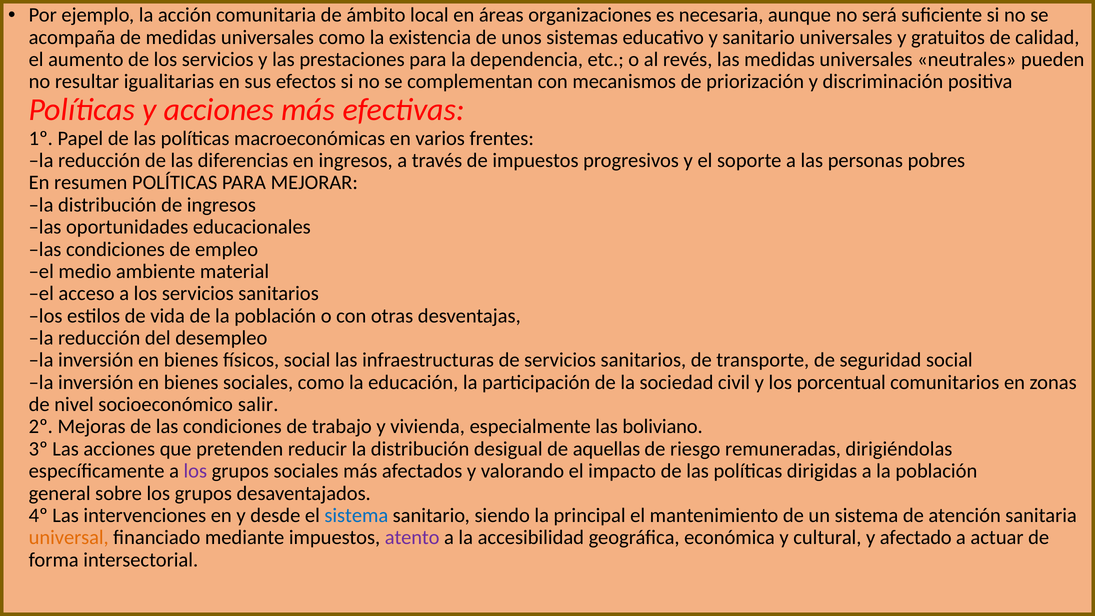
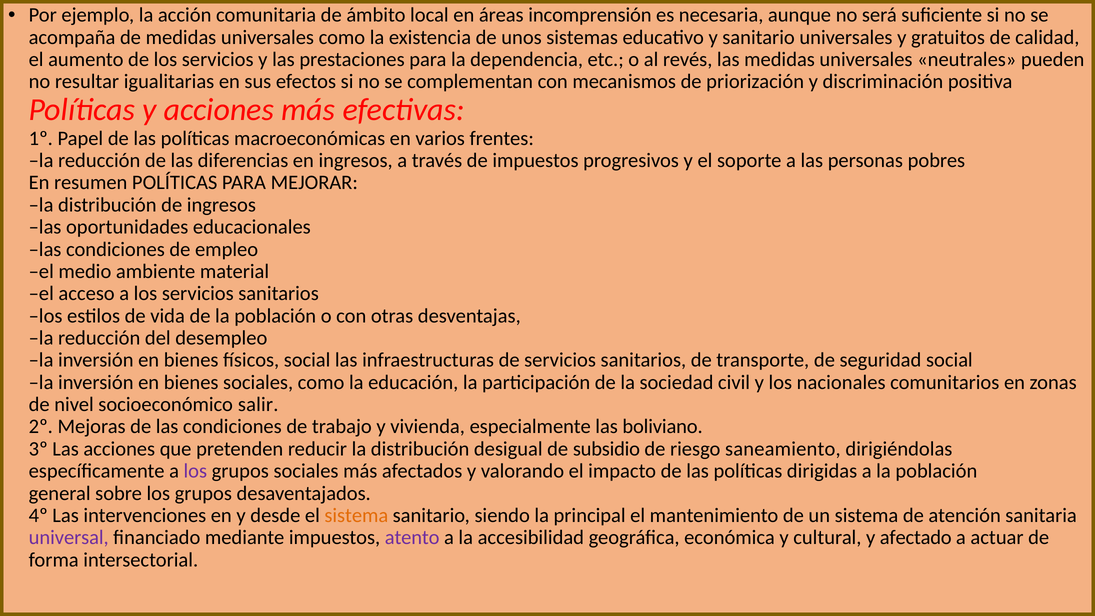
organizaciones: organizaciones -> incomprensión
porcentual: porcentual -> nacionales
aquellas: aquellas -> subsidio
remuneradas: remuneradas -> saneamiento
sistema at (356, 515) colour: blue -> orange
universal colour: orange -> purple
